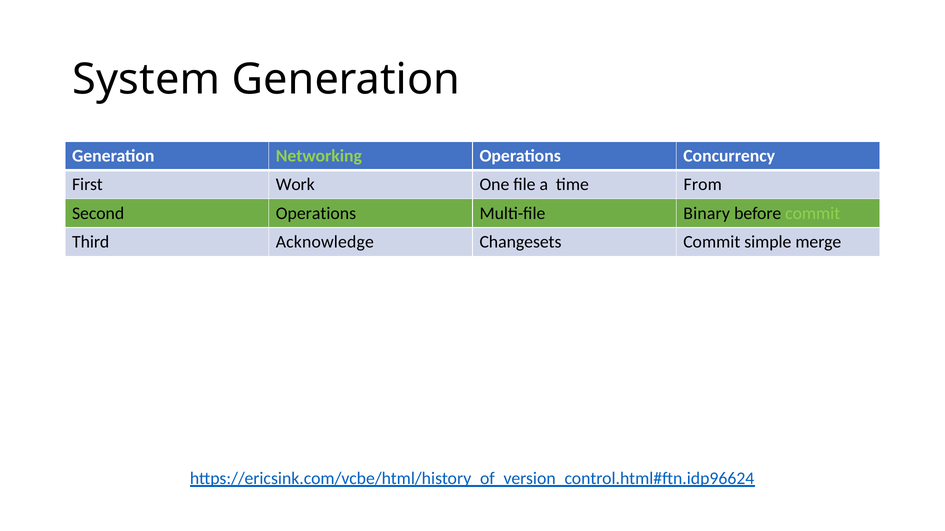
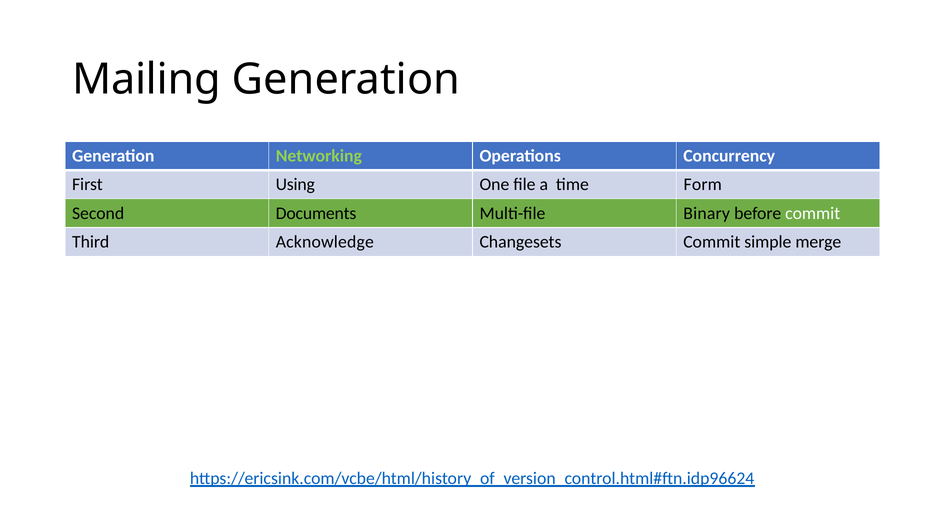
System: System -> Mailing
Work: Work -> Using
From: From -> Form
Second Operations: Operations -> Documents
commit at (813, 214) colour: light green -> white
